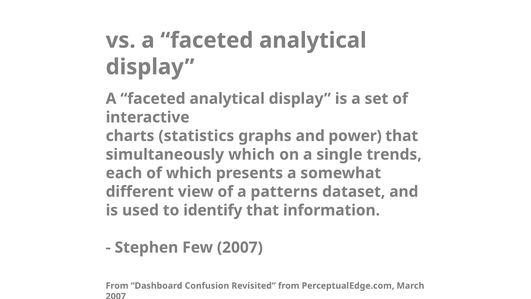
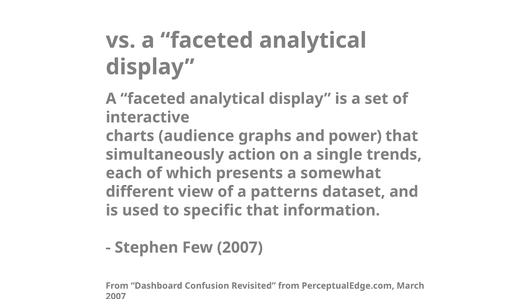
statistics: statistics -> audience
simultaneously which: which -> action
identify: identify -> specific
